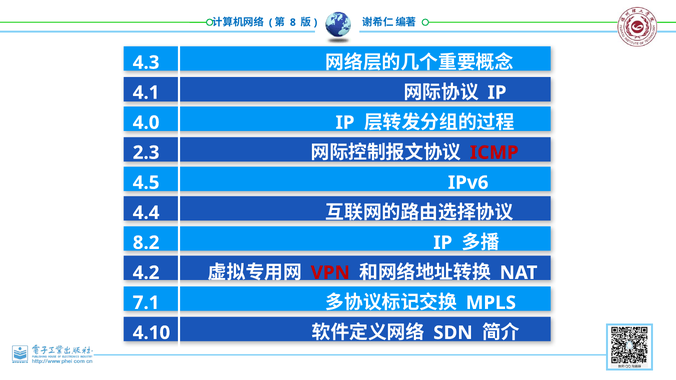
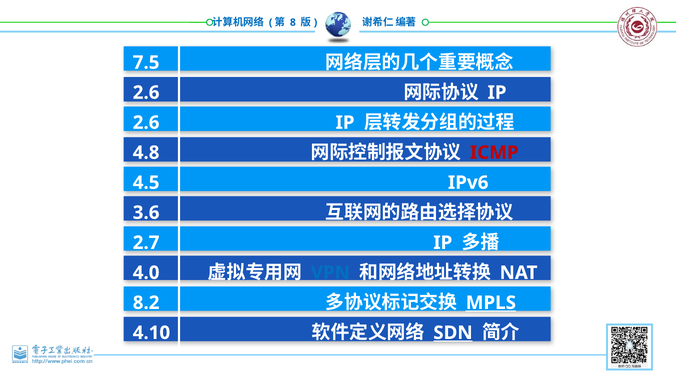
4.3: 4.3 -> 7.5
4.1 at (146, 93): 4.1 -> 2.6
4.0 at (146, 123): 4.0 -> 2.6
2.3: 2.3 -> 4.8
4.4: 4.4 -> 3.6
8.2: 8.2 -> 2.7
4.2: 4.2 -> 4.0
VPN colour: red -> blue
7.1: 7.1 -> 8.2
MPLS underline: none -> present
SDN underline: none -> present
